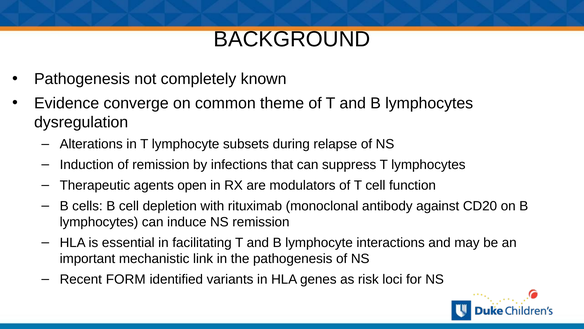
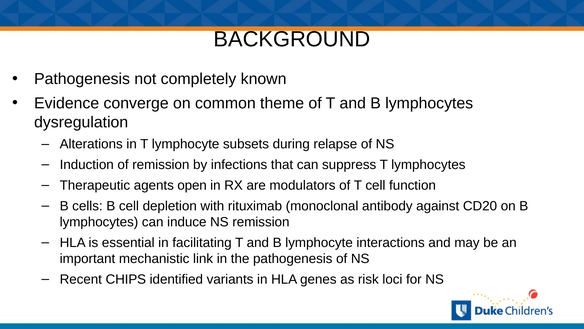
FORM: FORM -> CHIPS
